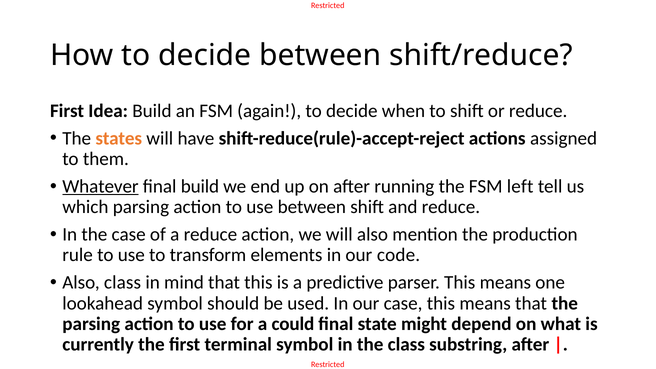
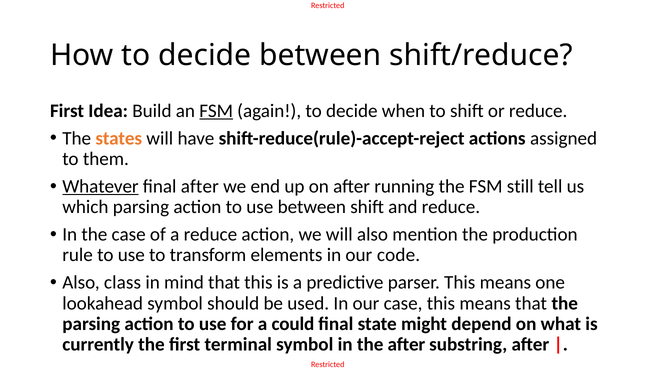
FSM at (216, 111) underline: none -> present
final build: build -> after
left: left -> still
the class: class -> after
